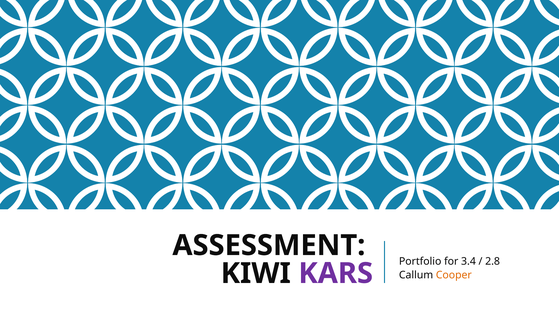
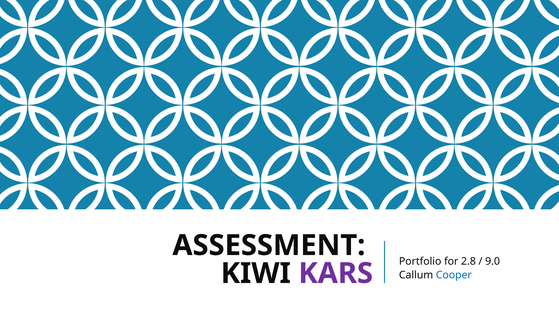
3.4: 3.4 -> 2.8
2.8: 2.8 -> 9.0
Cooper colour: orange -> blue
